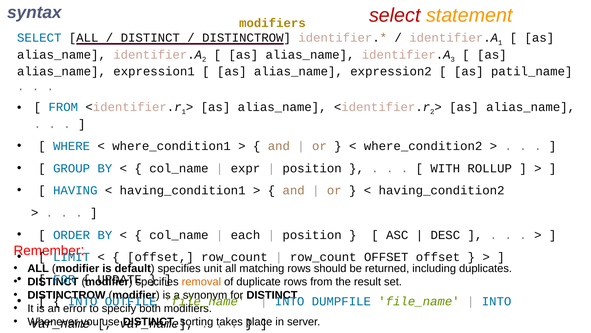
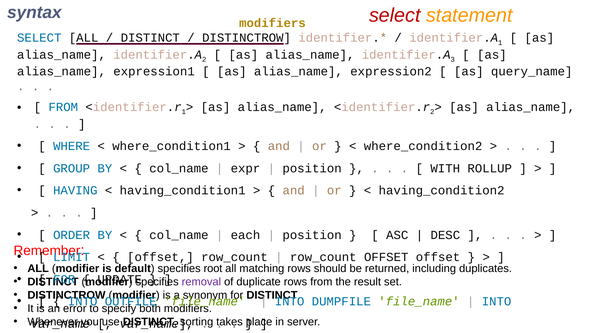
patil_name: patil_name -> query_name
unit: unit -> root
removal colour: orange -> purple
